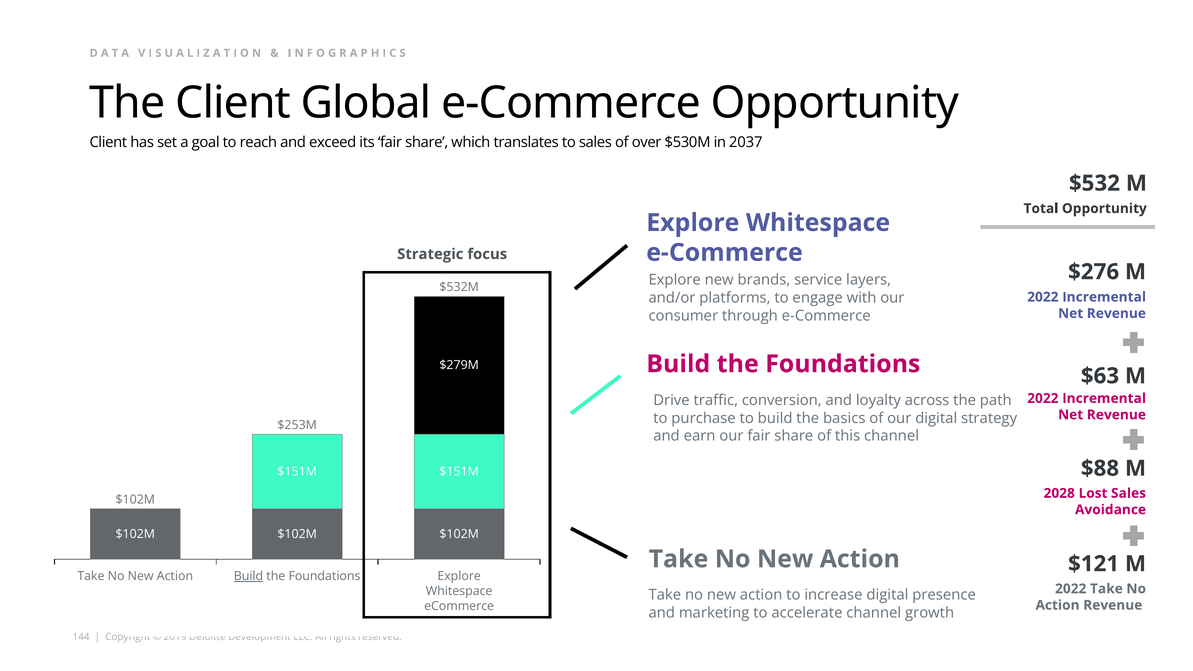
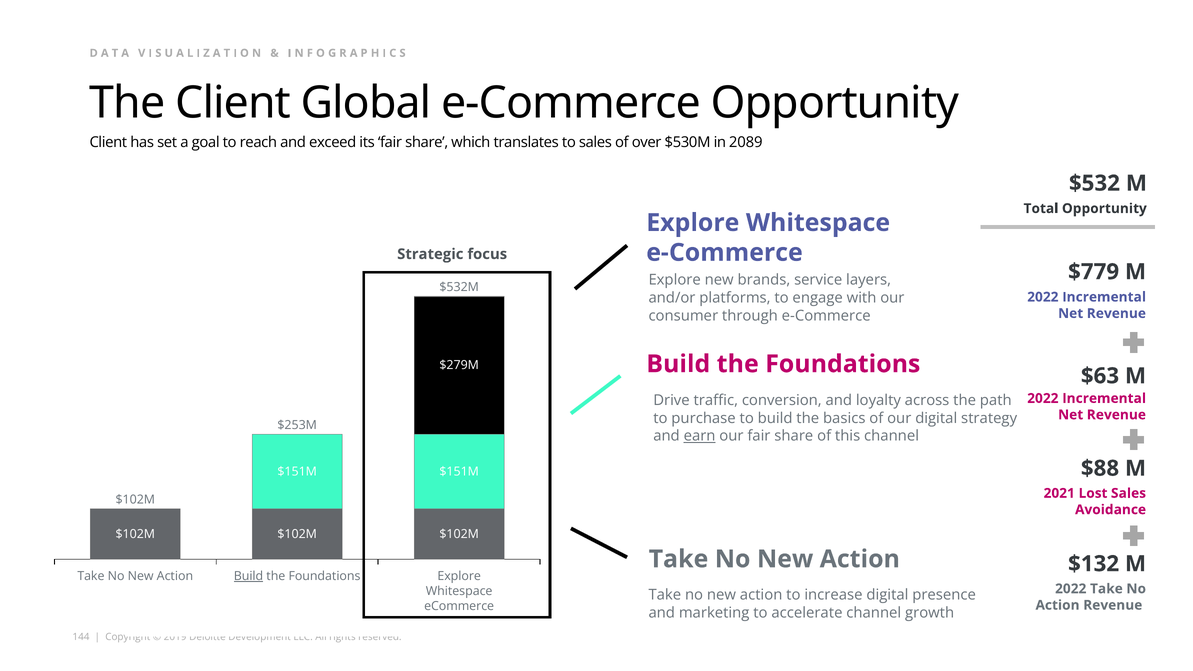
2037: 2037 -> 2089
$276: $276 -> $779
earn underline: none -> present
2028: 2028 -> 2021
$121: $121 -> $132
